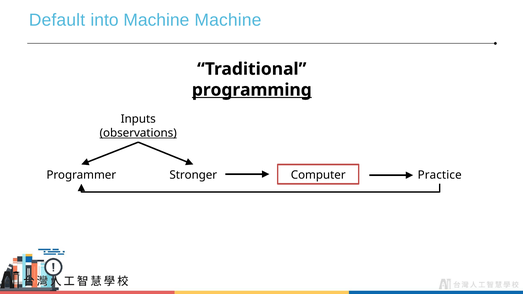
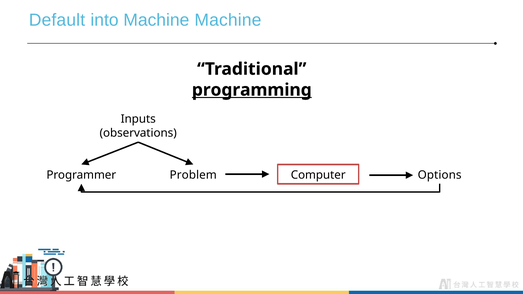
observations underline: present -> none
Stronger: Stronger -> Problem
Practice: Practice -> Options
